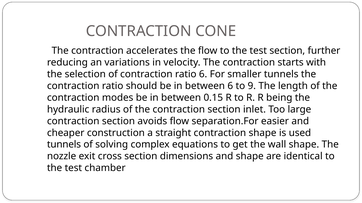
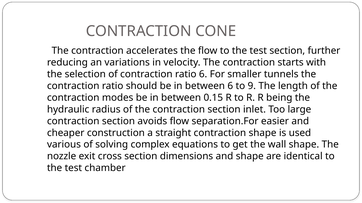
tunnels at (64, 145): tunnels -> various
